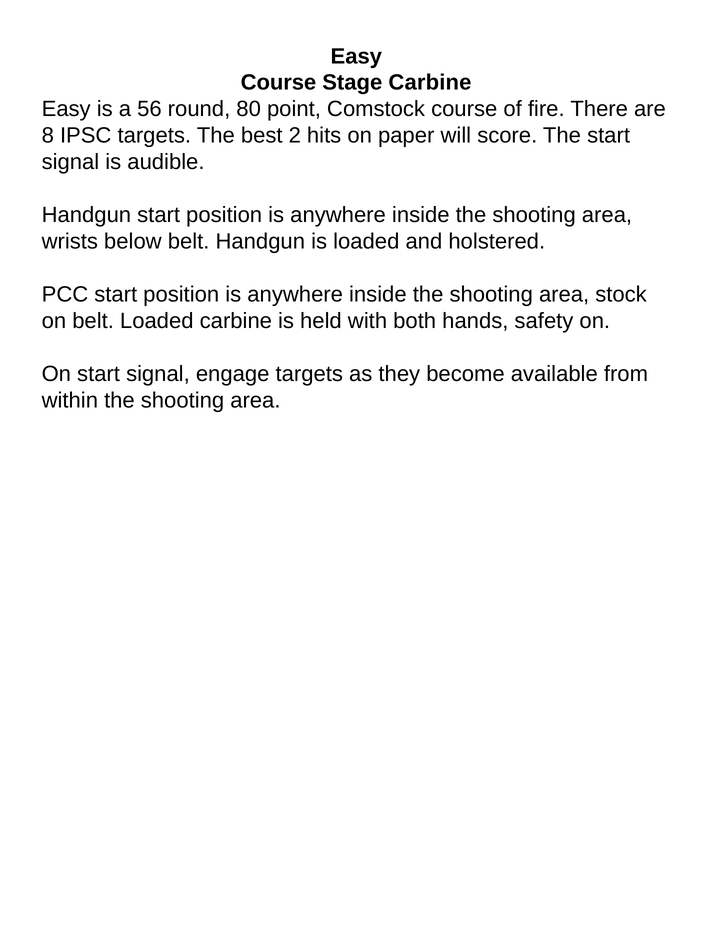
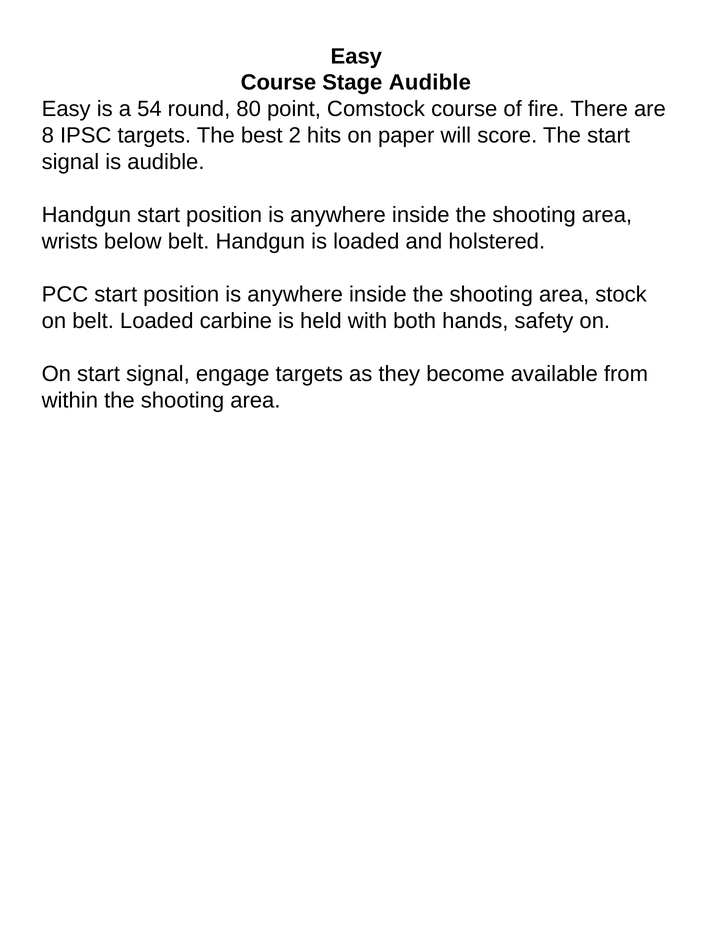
Stage Carbine: Carbine -> Audible
56: 56 -> 54
